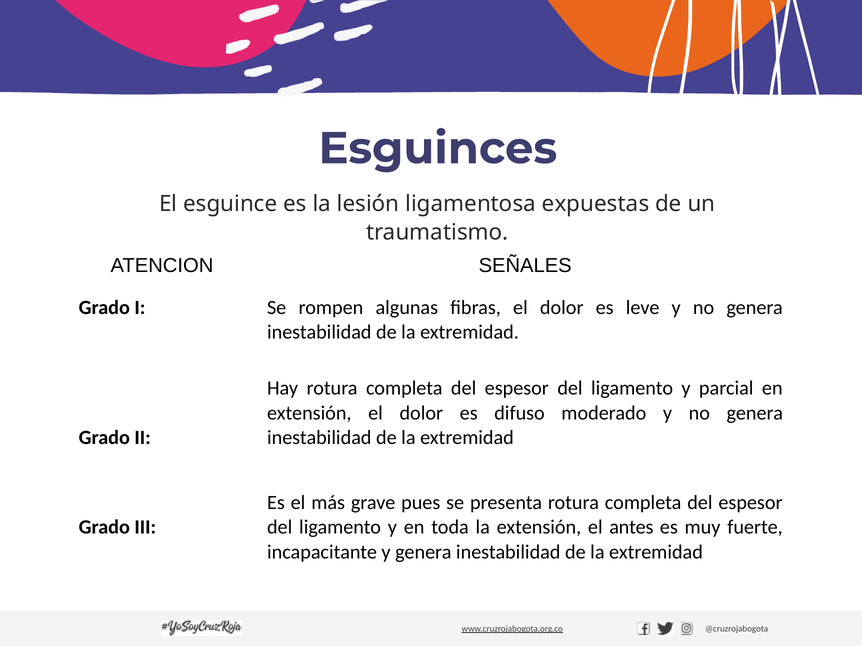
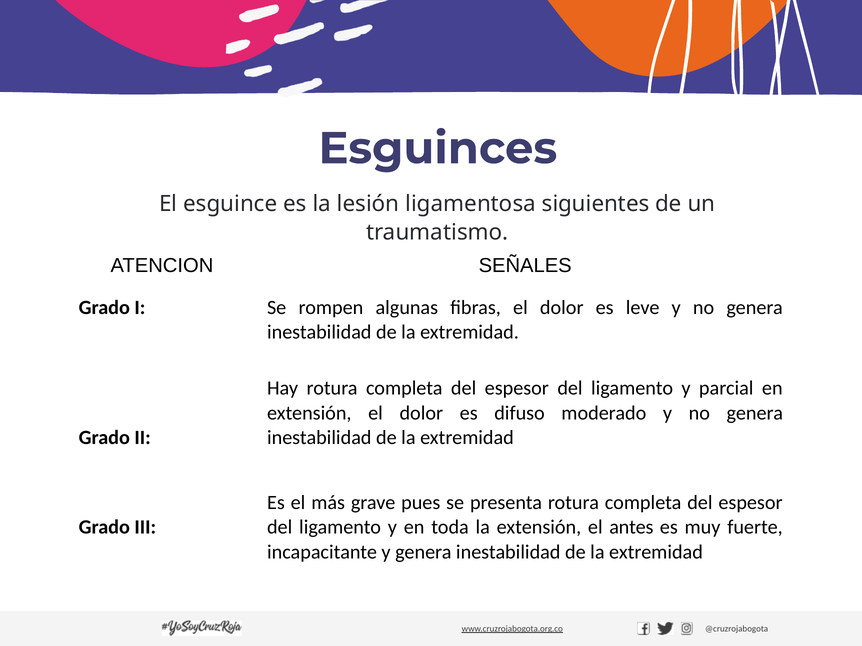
expuestas: expuestas -> siguientes
